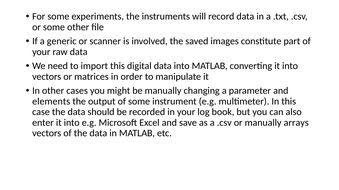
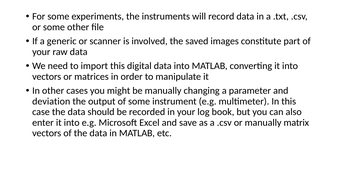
elements: elements -> deviation
arrays: arrays -> matrix
